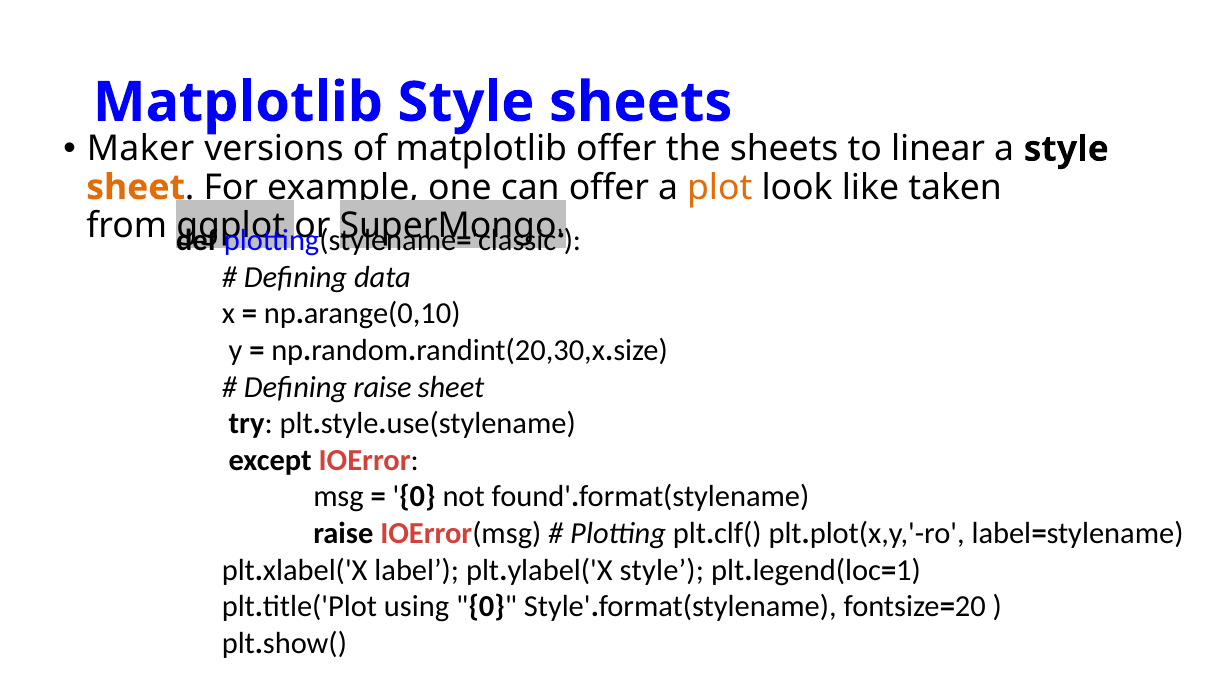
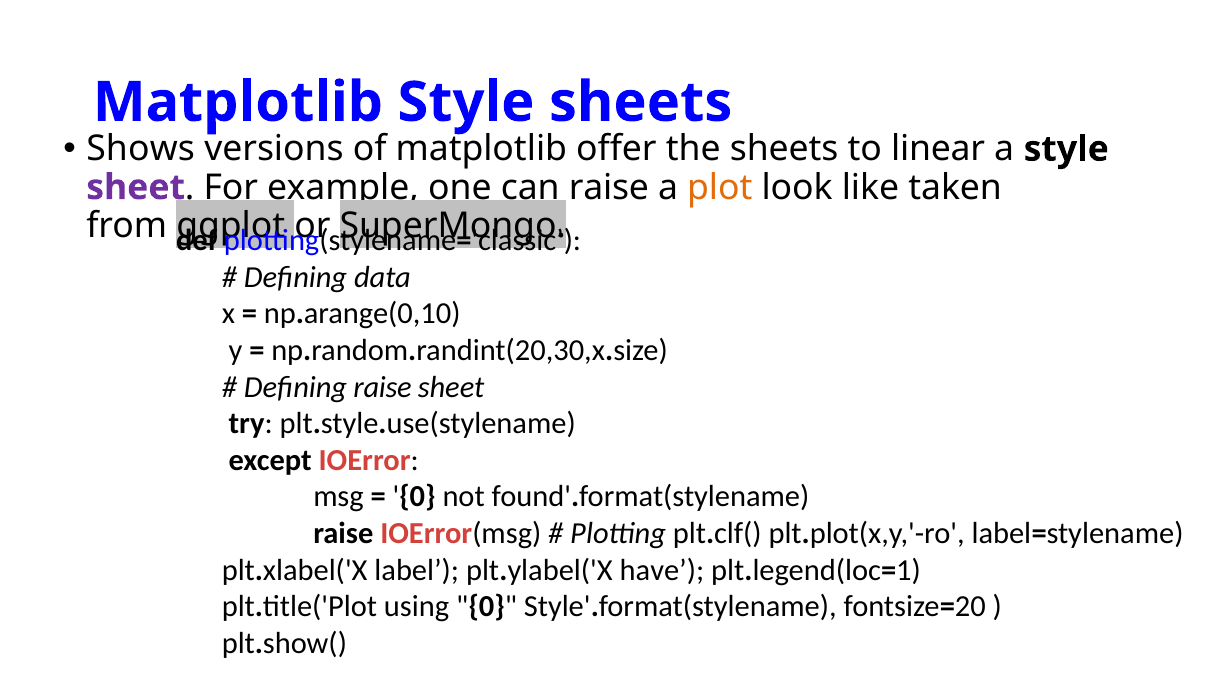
Maker: Maker -> Shows
sheet at (136, 187) colour: orange -> purple
offer at (609, 187): offer -> raise
plt.ylabel('X style: style -> have
